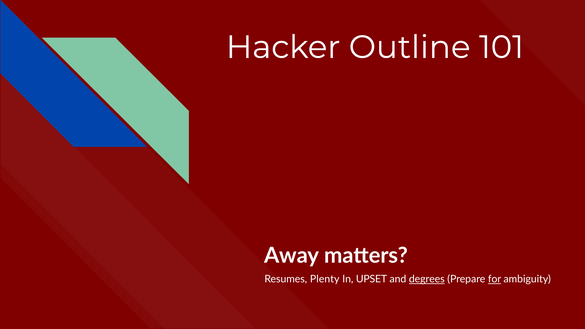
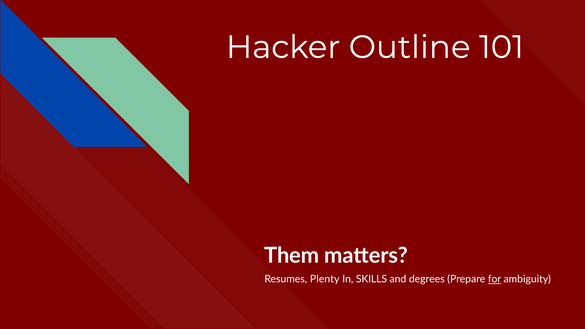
Away: Away -> Them
UPSET: UPSET -> SKILLS
degrees underline: present -> none
